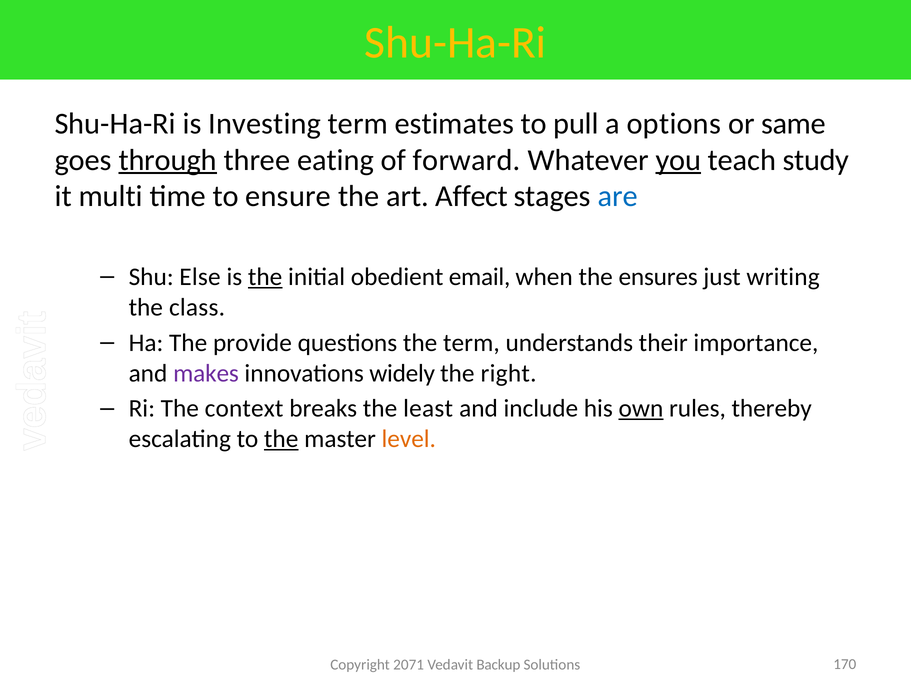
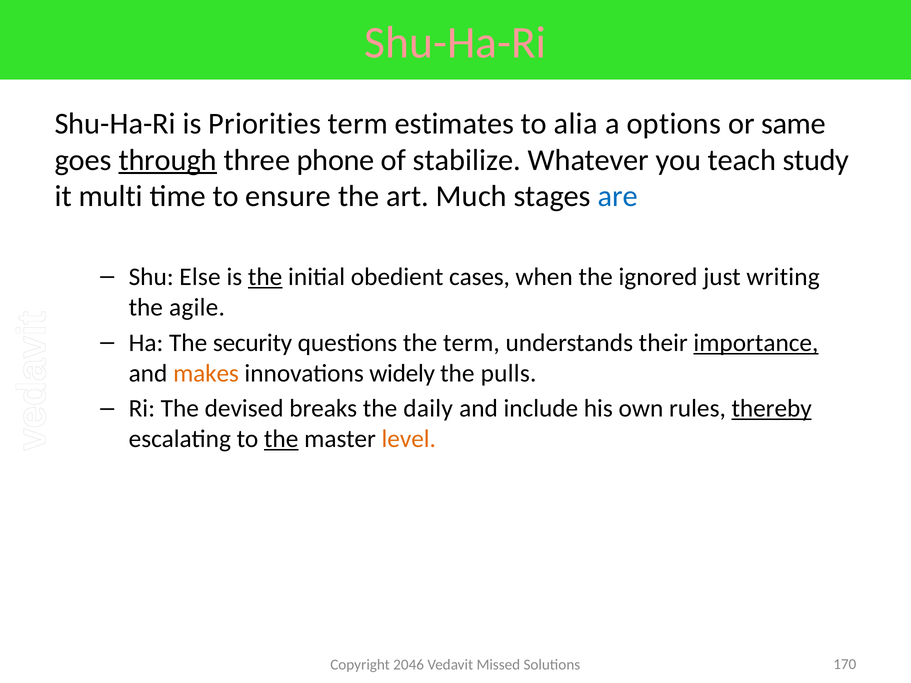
Shu-Ha-Ri at (455, 42) colour: yellow -> pink
Investing: Investing -> Priorities
pull: pull -> alia
eating: eating -> phone
forward: forward -> stabilize
you underline: present -> none
Affect: Affect -> Much
email: email -> cases
ensures: ensures -> ignored
class: class -> agile
provide: provide -> security
importance underline: none -> present
makes colour: purple -> orange
right: right -> pulls
context: context -> devised
least: least -> daily
own underline: present -> none
thereby underline: none -> present
2071: 2071 -> 2046
Backup: Backup -> Missed
